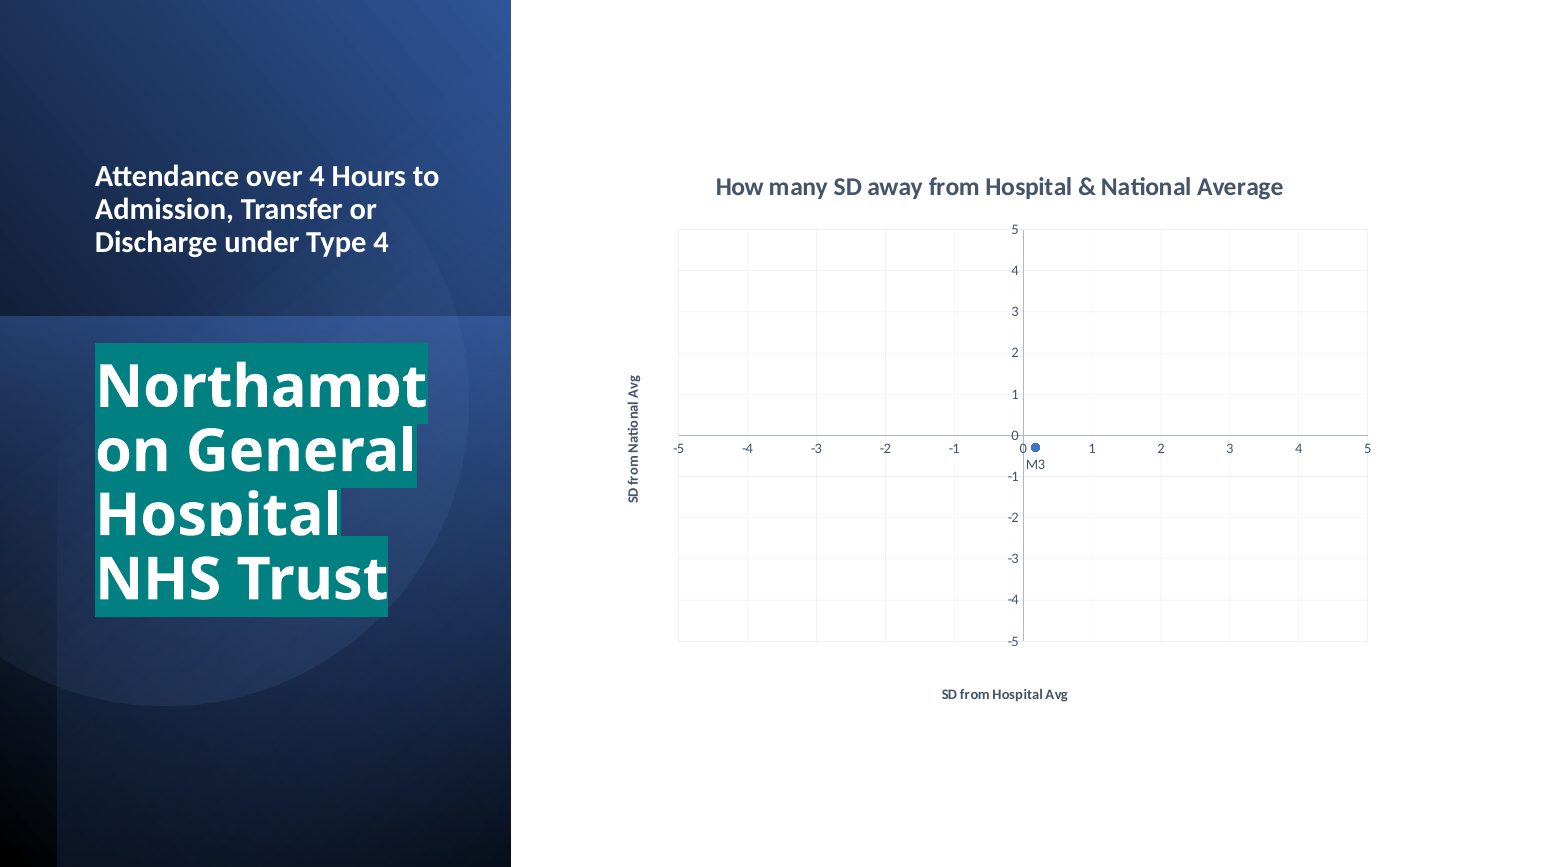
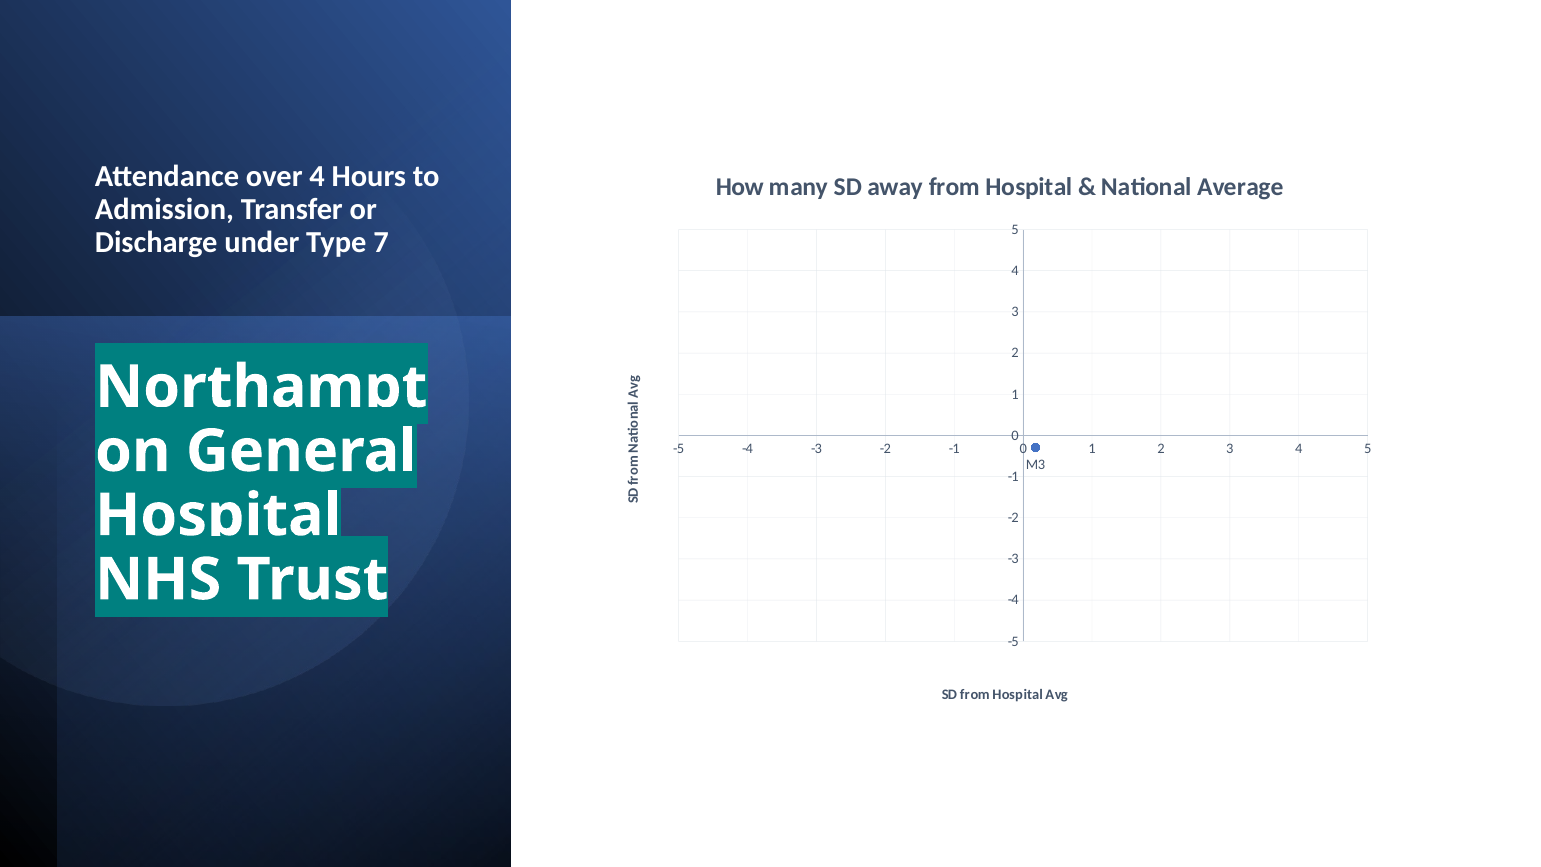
Type 4: 4 -> 7
